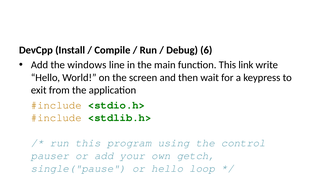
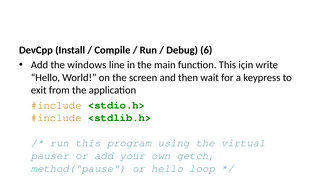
link: link -> için
control: control -> virtual
single("pause: single("pause -> method("pause
